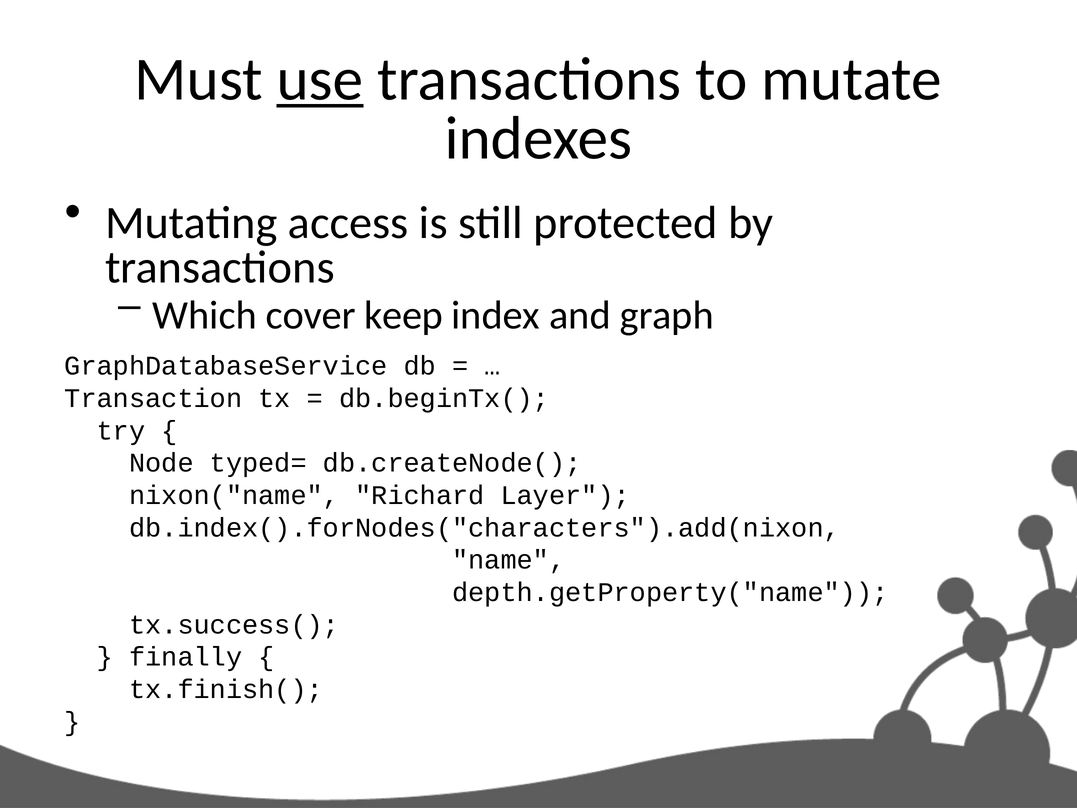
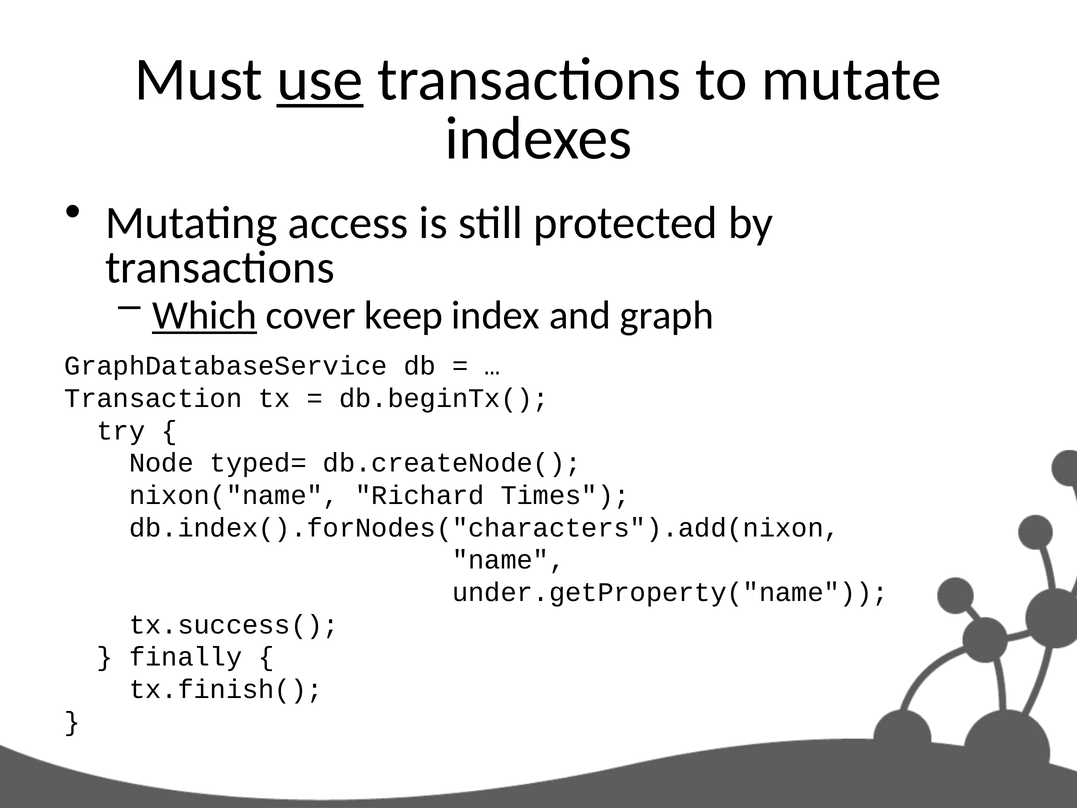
Which underline: none -> present
Layer: Layer -> Times
depth.getProperty("name: depth.getProperty("name -> under.getProperty("name
